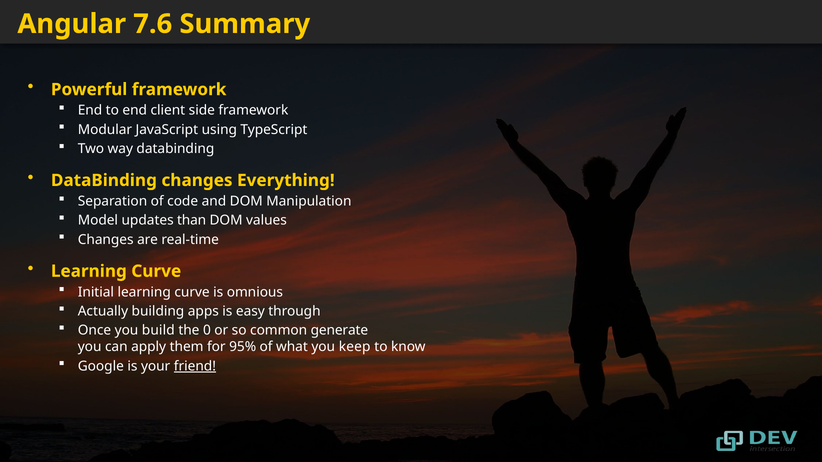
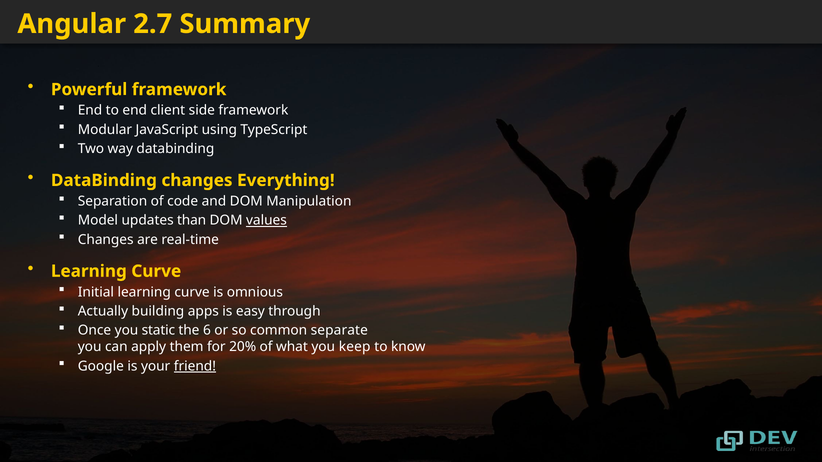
7.6: 7.6 -> 2.7
values underline: none -> present
build: build -> static
0: 0 -> 6
generate: generate -> separate
95%: 95% -> 20%
